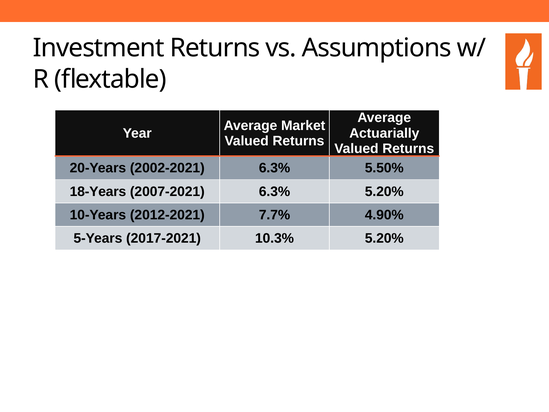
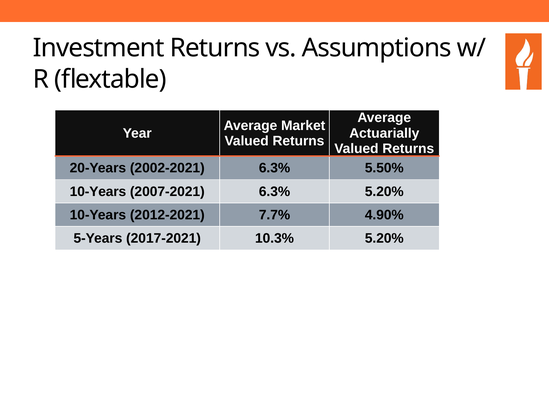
18-Years at (98, 191): 18-Years -> 10-Years
